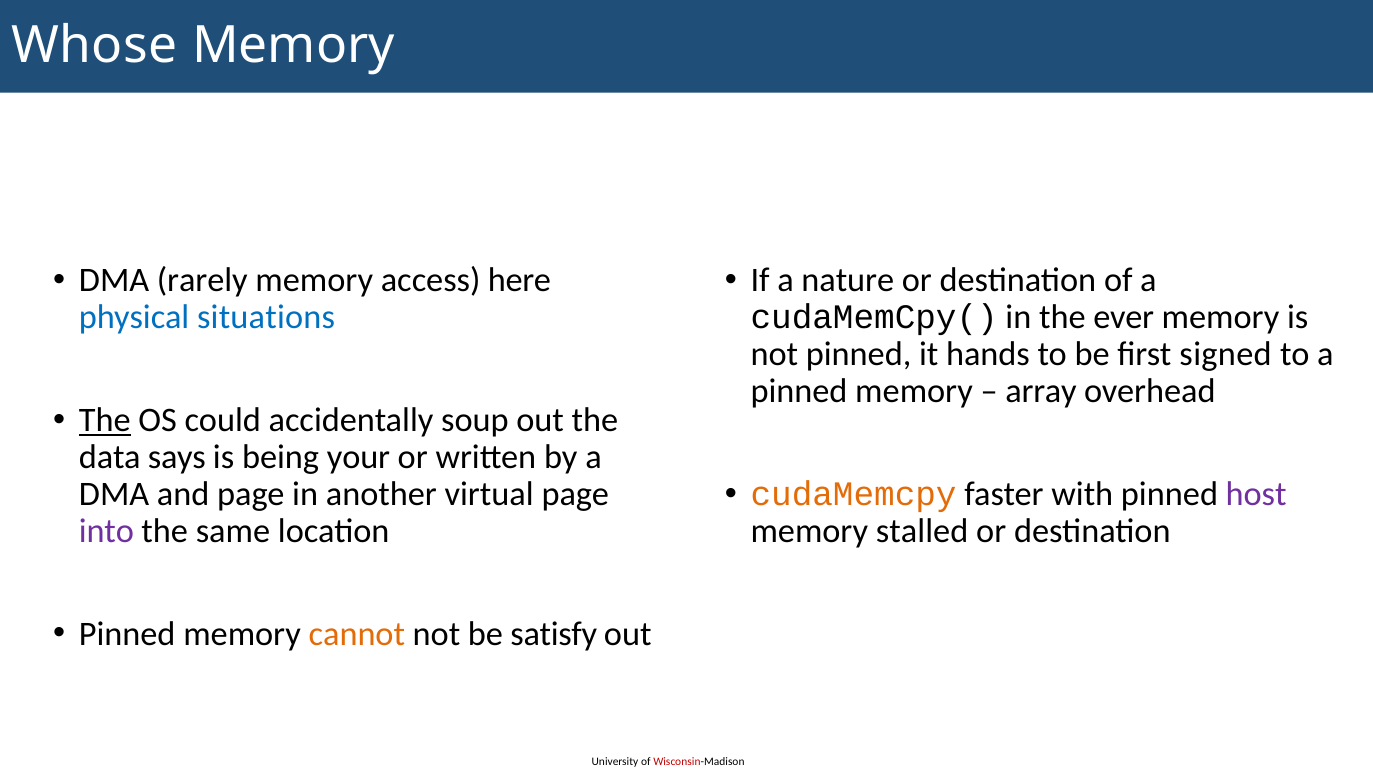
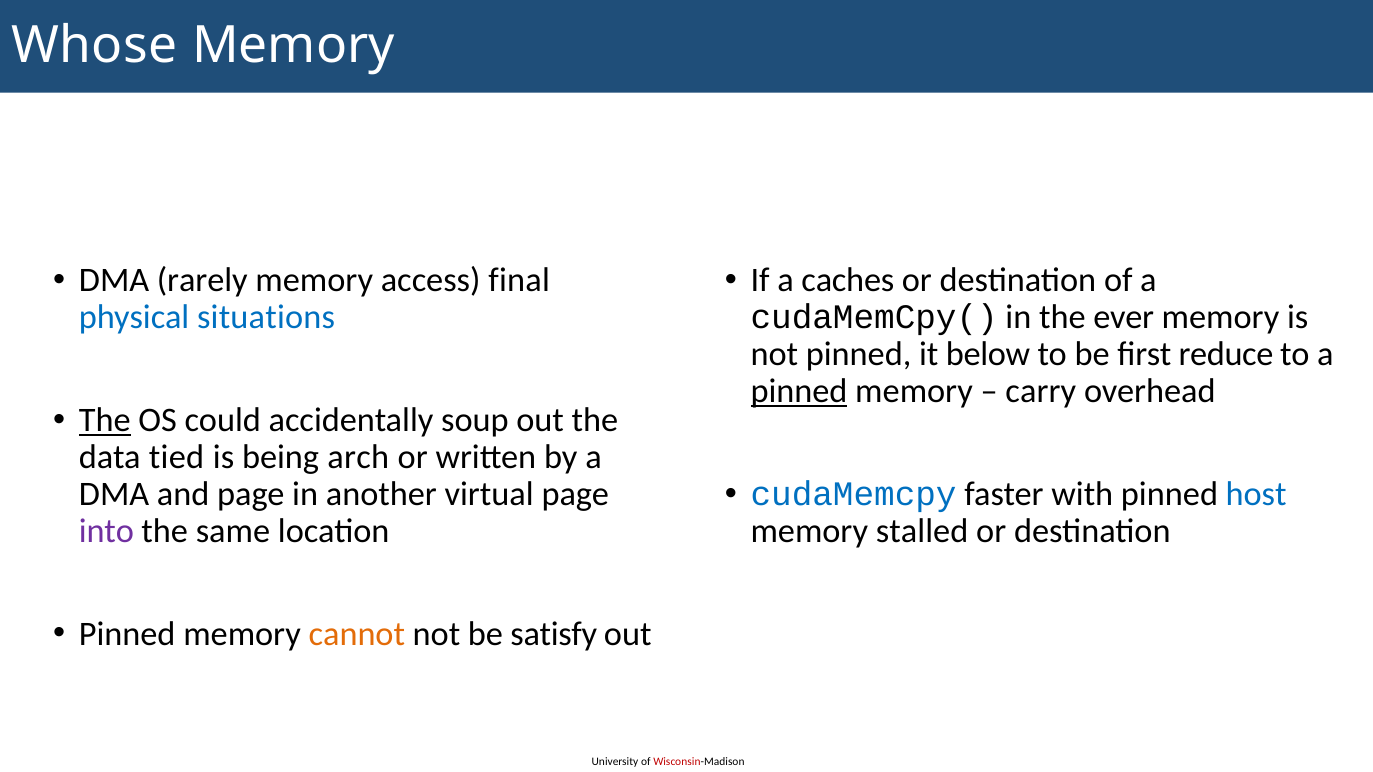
here: here -> final
nature: nature -> caches
hands: hands -> below
signed: signed -> reduce
pinned at (799, 392) underline: none -> present
array: array -> carry
says: says -> tied
your: your -> arch
cudaMemcpy colour: orange -> blue
host colour: purple -> blue
